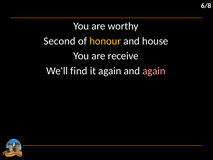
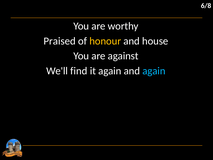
Second: Second -> Praised
receive: receive -> against
again at (154, 71) colour: pink -> light blue
